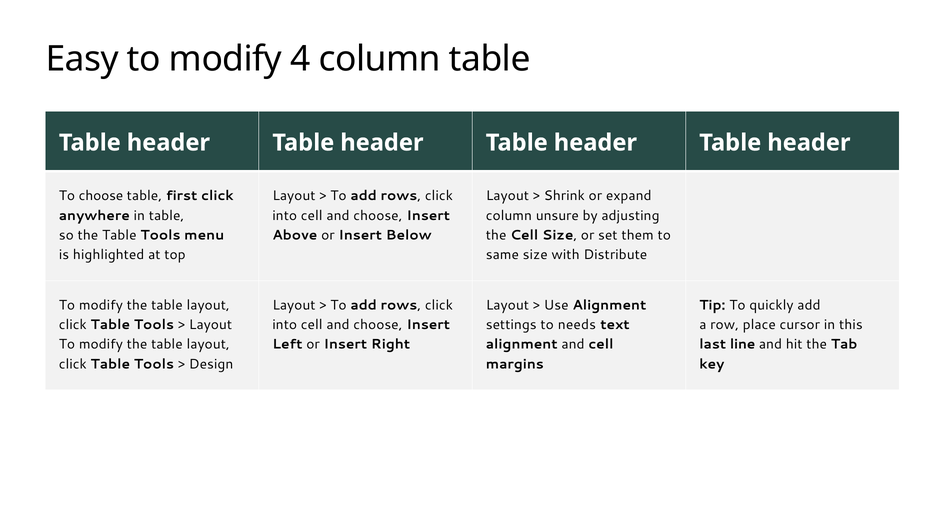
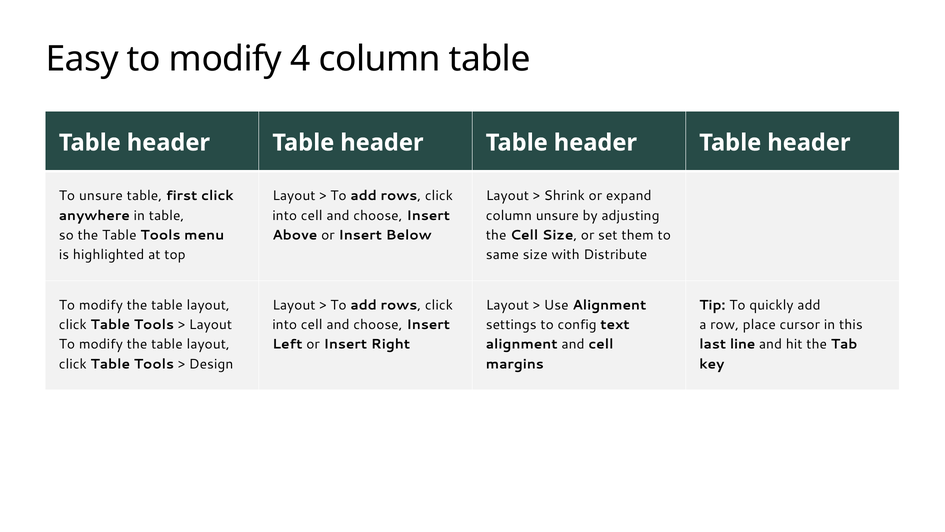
To choose: choose -> unsure
needs: needs -> config
